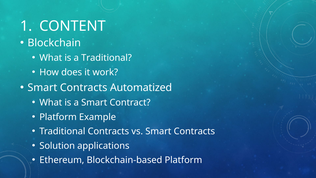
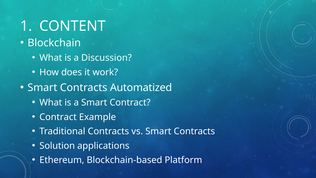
a Traditional: Traditional -> Discussion
Platform at (58, 117): Platform -> Contract
